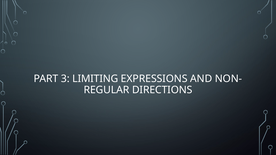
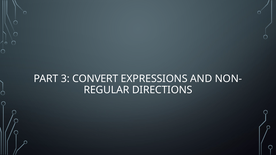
LIMITING: LIMITING -> CONVERT
